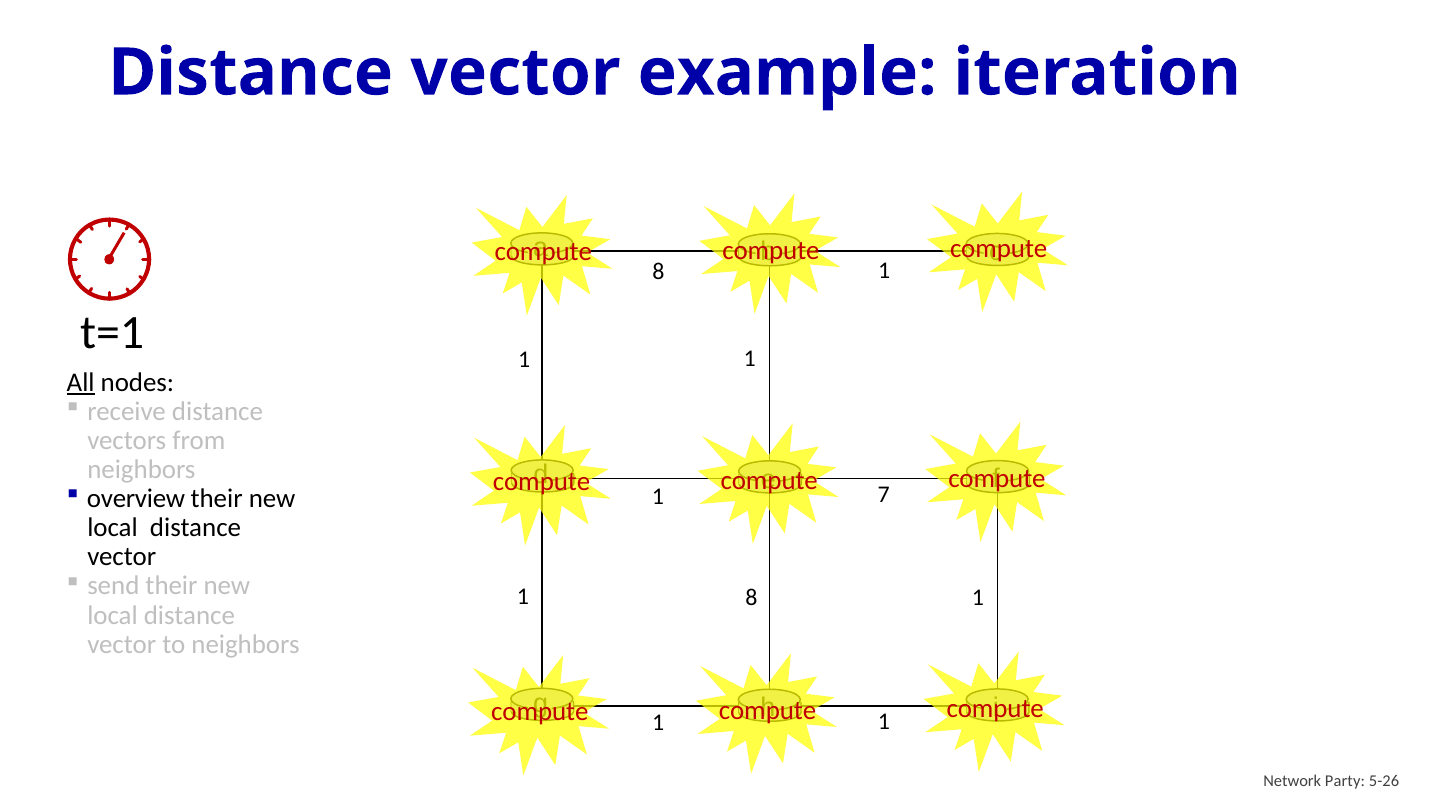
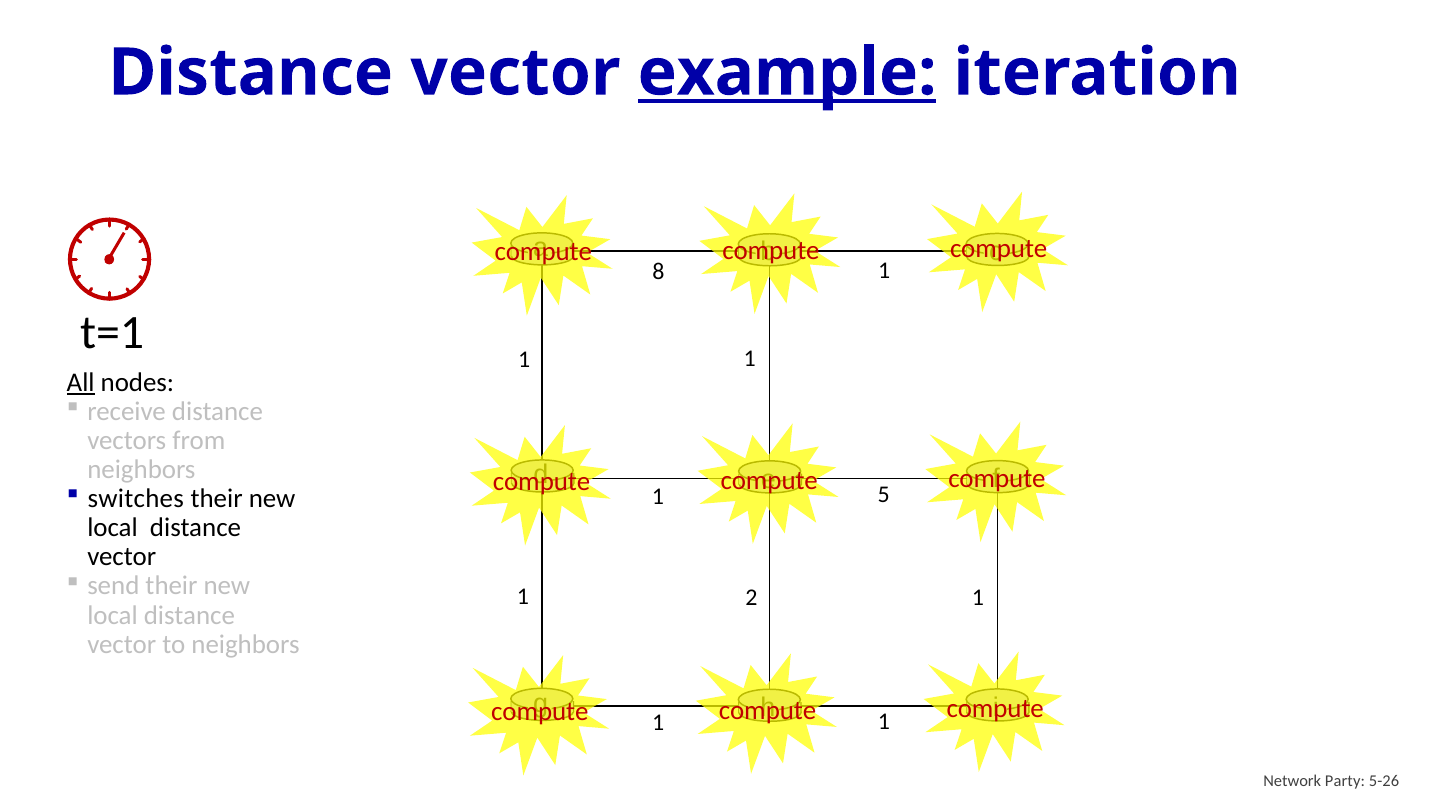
example underline: none -> present
overview: overview -> switches
7: 7 -> 5
8 at (751, 598): 8 -> 2
